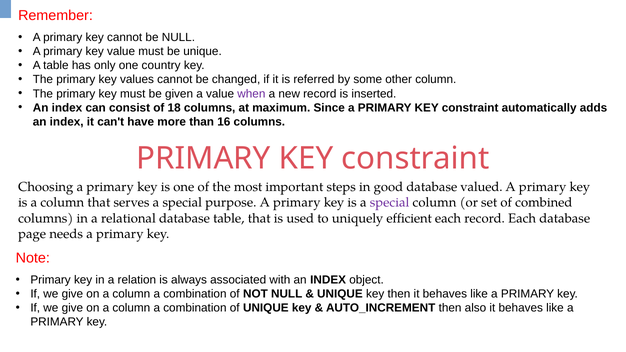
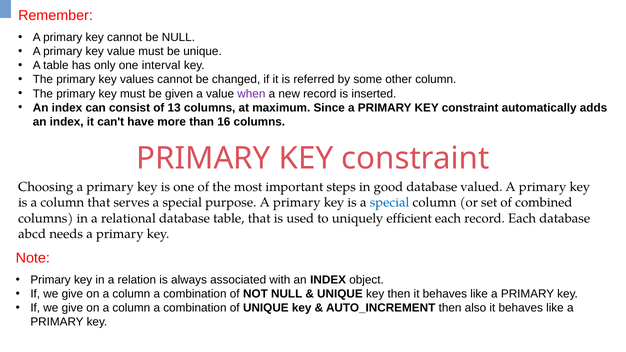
country: country -> interval
18: 18 -> 13
special at (390, 203) colour: purple -> blue
page: page -> abcd
